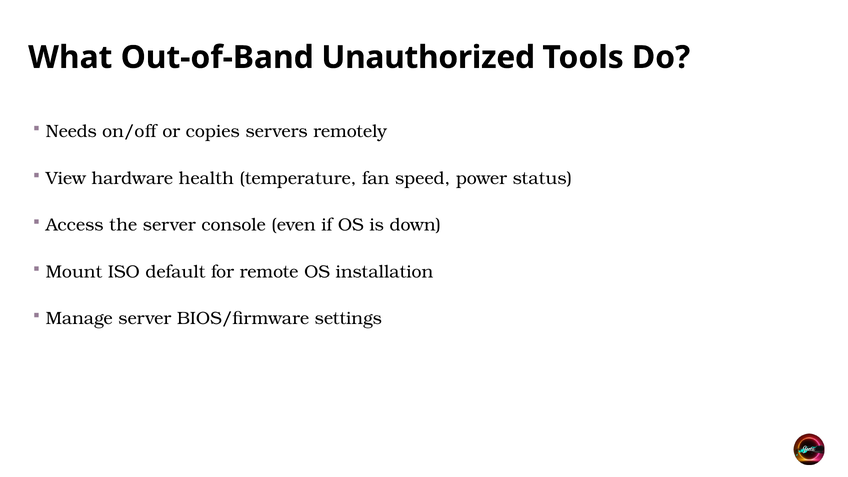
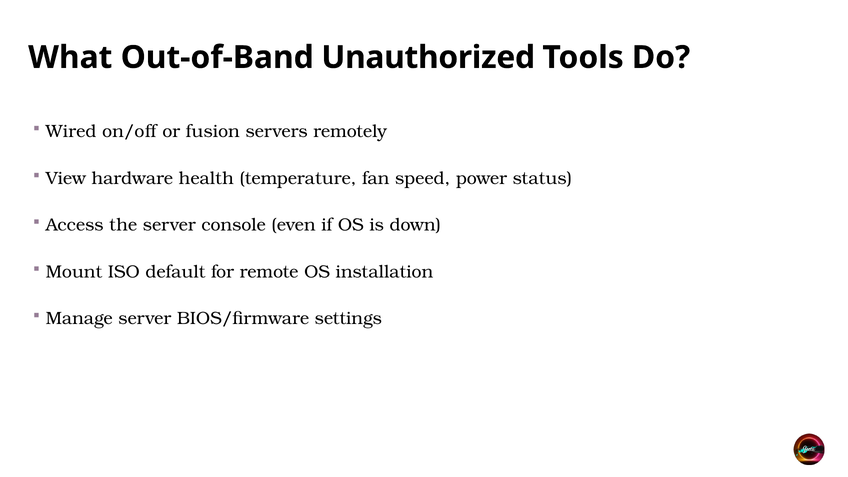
Needs: Needs -> Wired
copies: copies -> fusion
